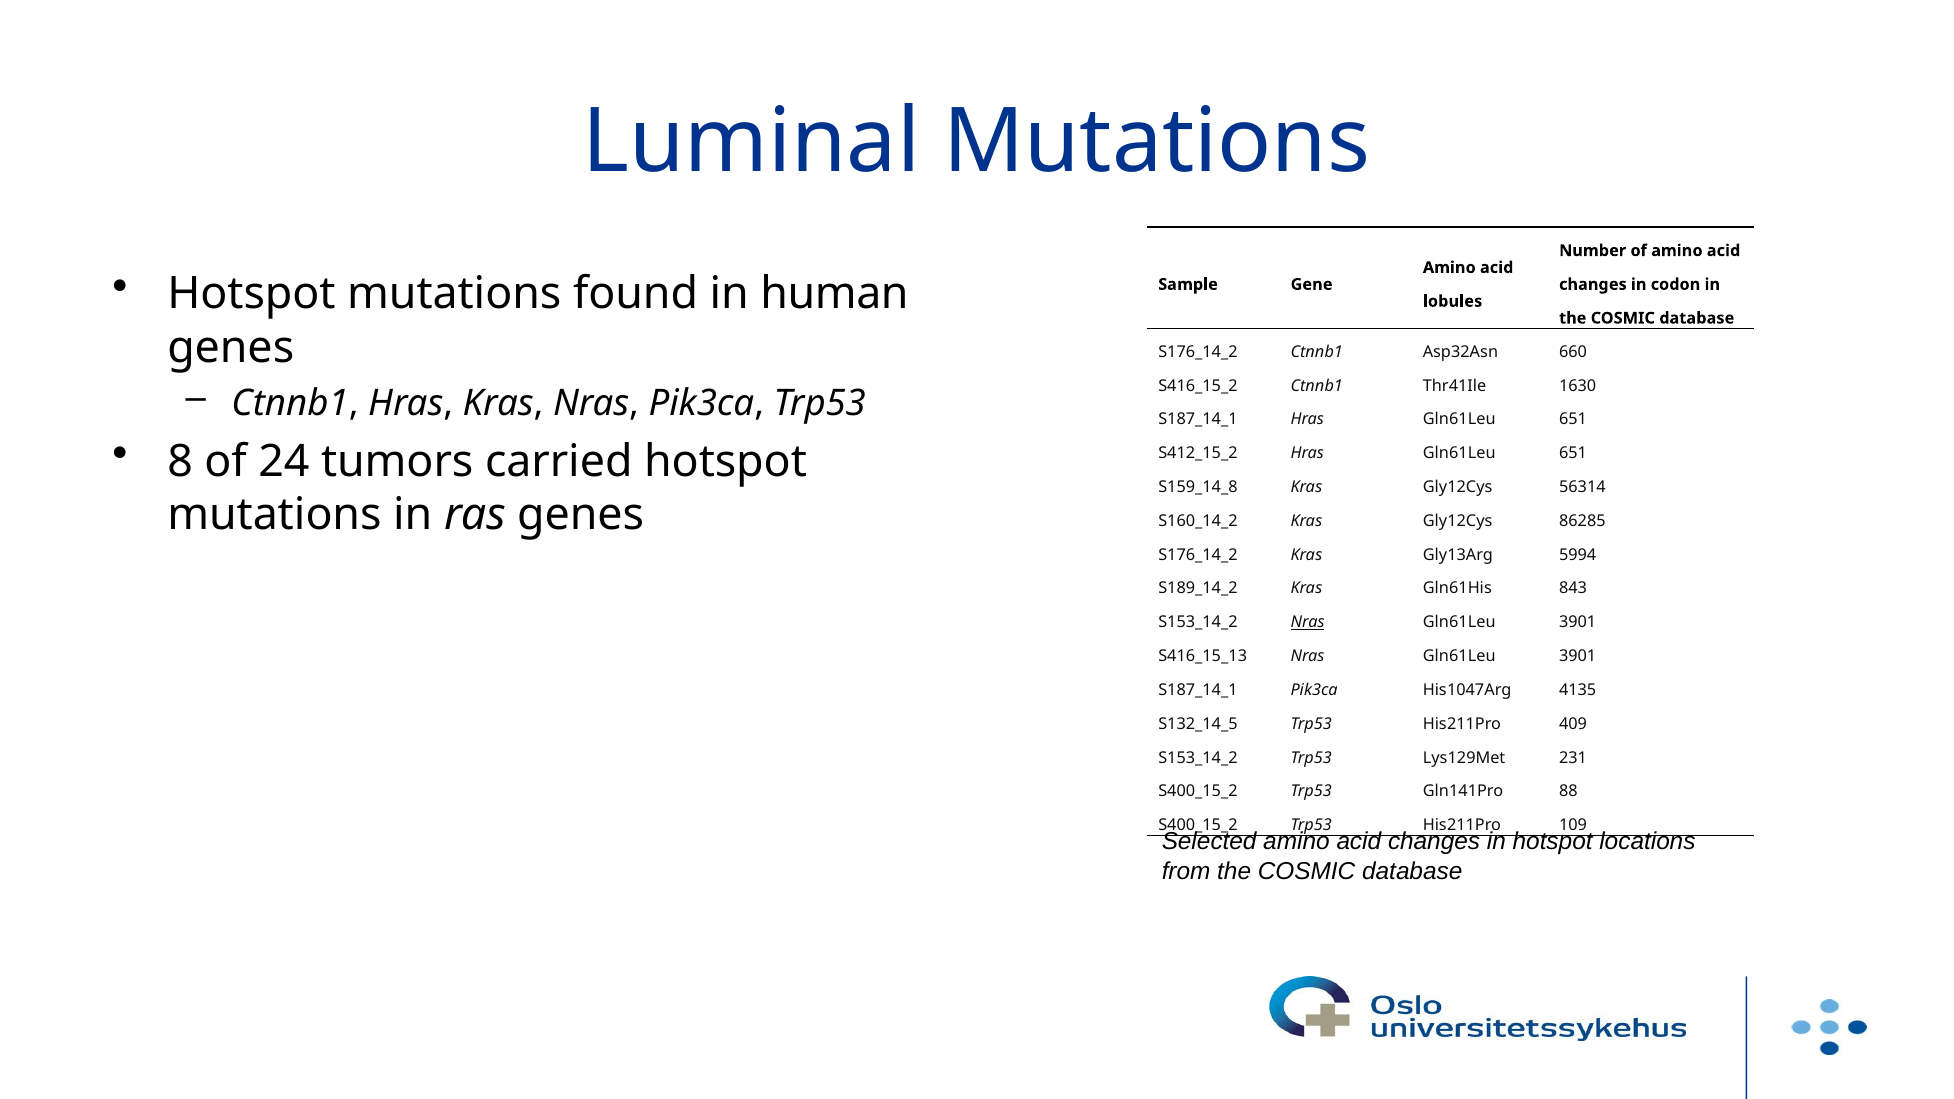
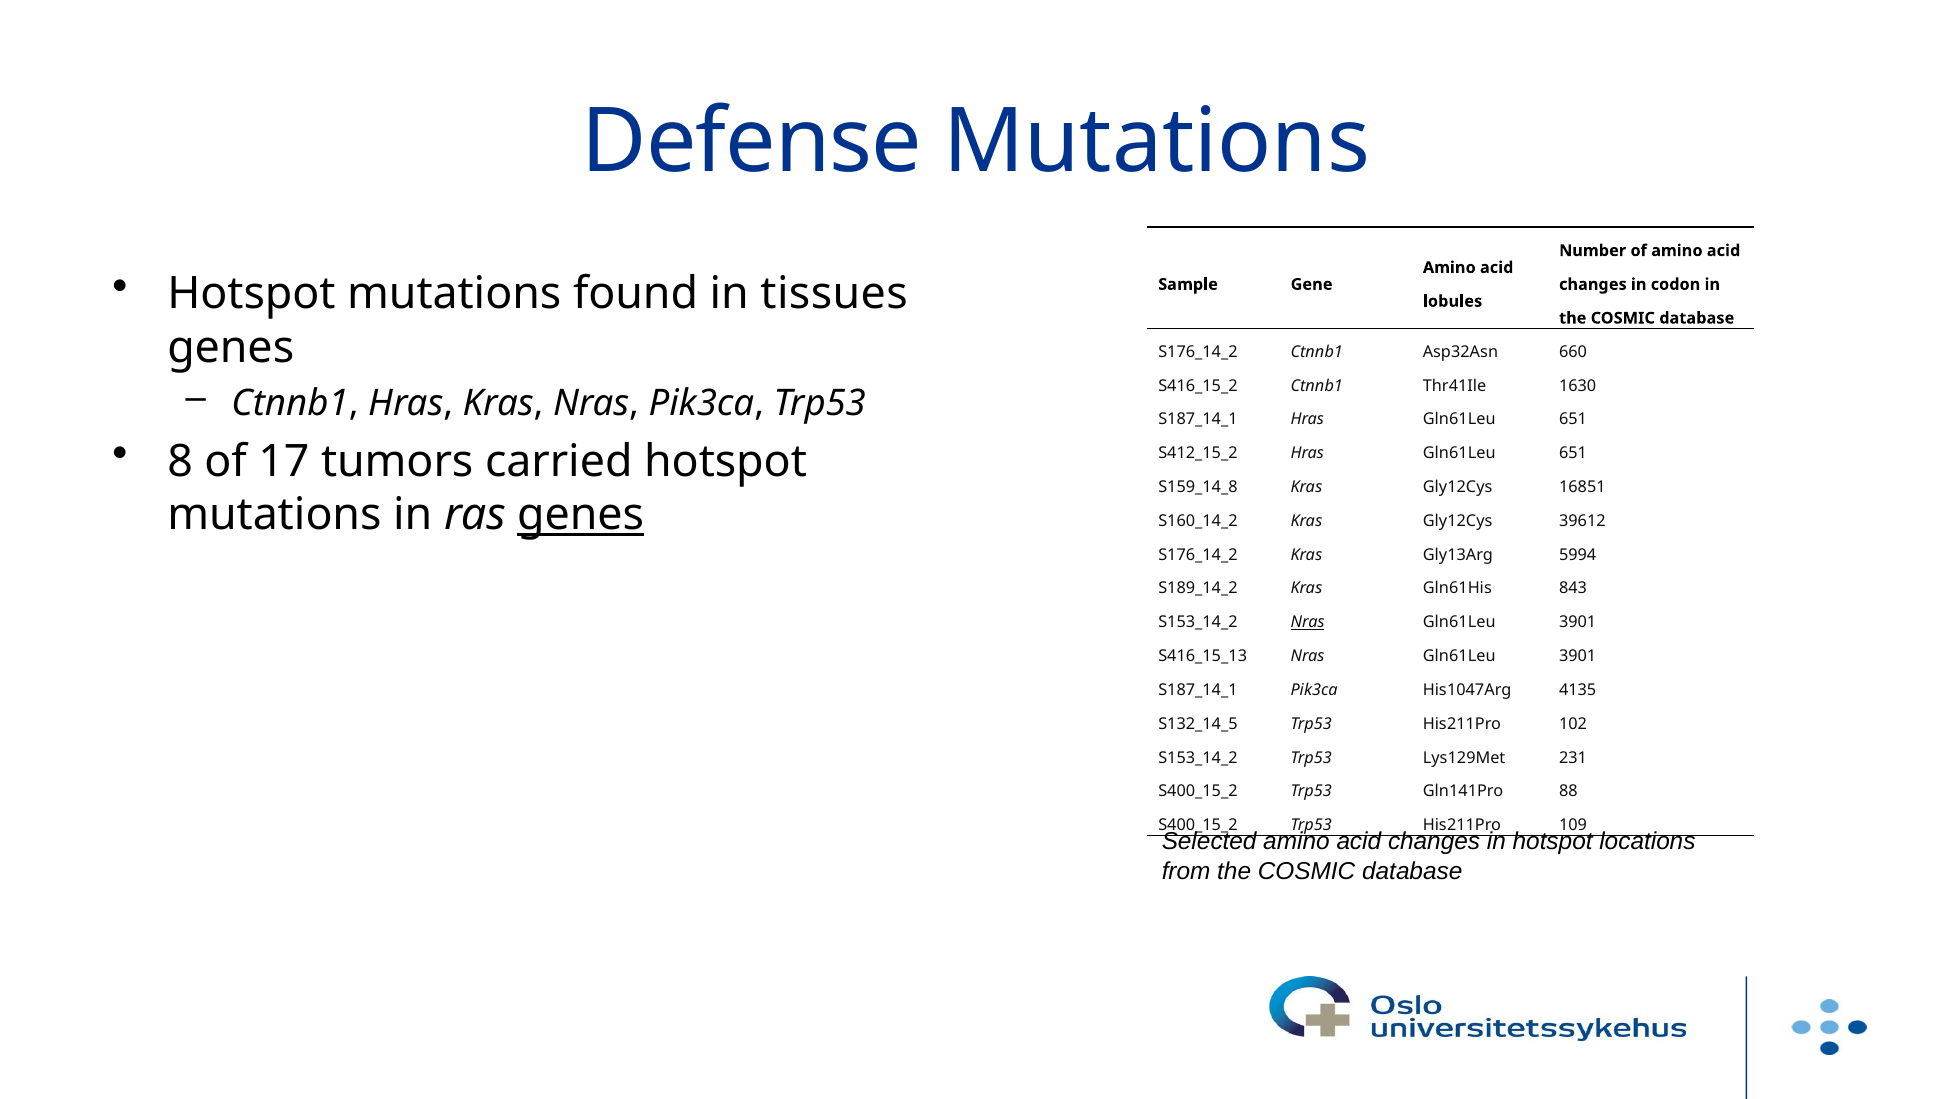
Luminal: Luminal -> Defense
human: human -> tissues
24: 24 -> 17
56314: 56314 -> 16851
genes at (581, 515) underline: none -> present
86285: 86285 -> 39612
409: 409 -> 102
